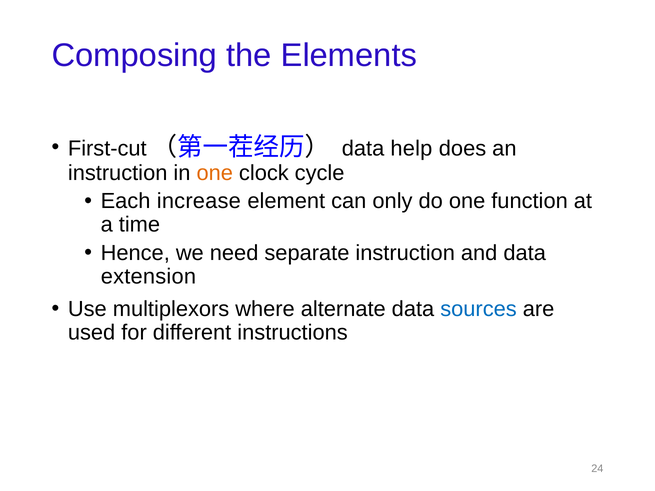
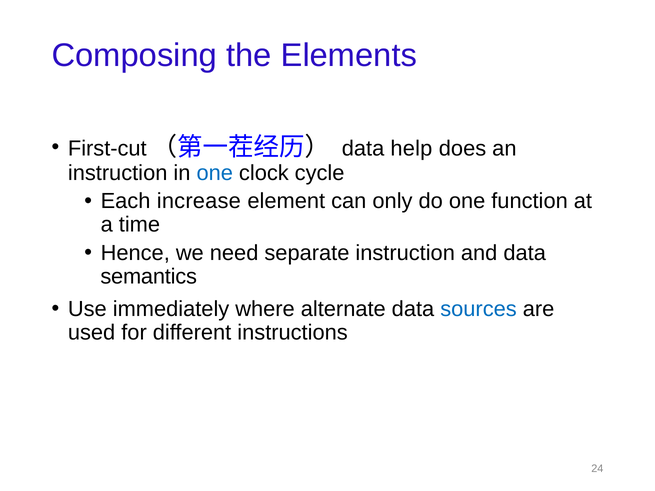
one at (215, 173) colour: orange -> blue
extension: extension -> semantics
multiplexors: multiplexors -> immediately
